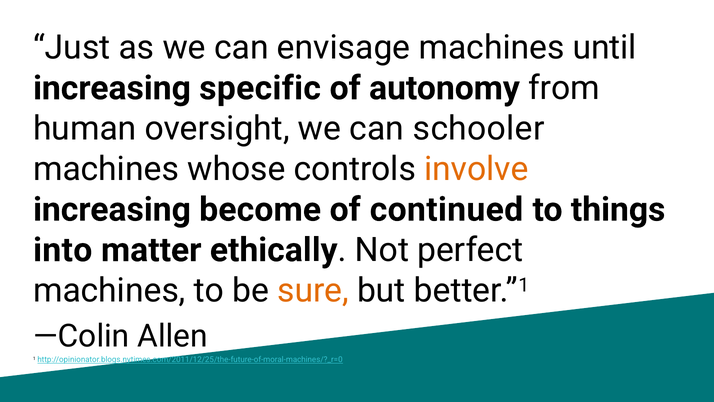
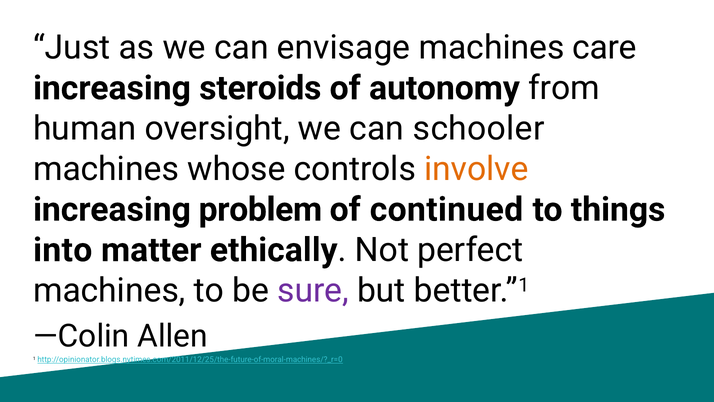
until: until -> care
specific: specific -> steroids
become: become -> problem
sure colour: orange -> purple
